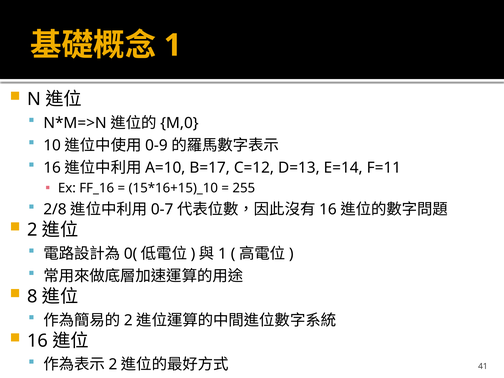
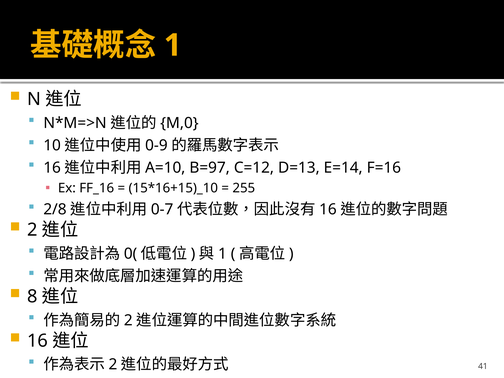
B=17: B=17 -> B=97
F=11: F=11 -> F=16
